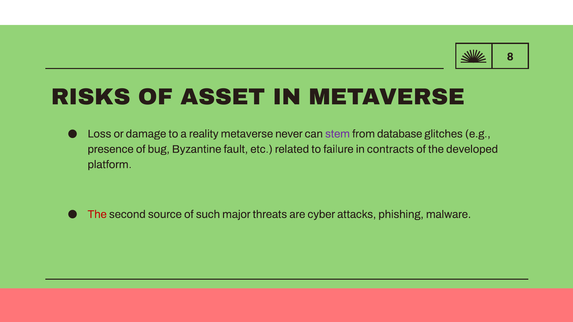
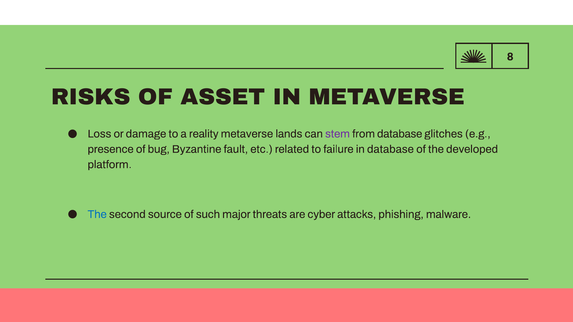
never: never -> lands
in contracts: contracts -> database
The at (97, 214) colour: red -> blue
